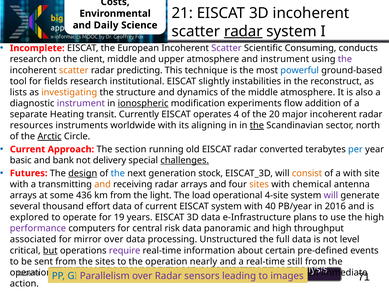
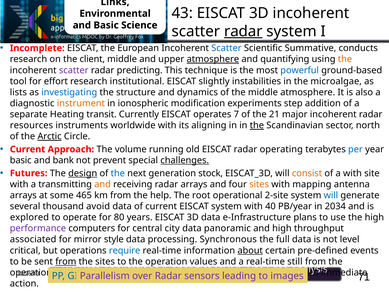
Costs: Costs -> Links
21: 21 -> 43
and Daily: Daily -> Basic
Scatter at (226, 48) colour: purple -> blue
Consuming: Consuming -> Summative
atmosphere at (213, 59) underline: none -> present
and instrument: instrument -> quantifying
the at (345, 59) colour: purple -> orange
scatter at (74, 70) colour: orange -> purple
fields: fields -> effort
reconstruct: reconstruct -> microalgae
investigating colour: orange -> blue
instrument at (81, 103) colour: purple -> orange
ionospheric underline: present -> none
flow: flow -> step
4: 4 -> 7
20: 20 -> 21
section: section -> volume
converted: converted -> operating
delivery: delivery -> prevent
chemical: chemical -> mapping
436: 436 -> 465
light: light -> help
load: load -> root
4-site: 4-site -> 2-site
will at (331, 195) colour: purple -> blue
effort: effort -> avoid
2016: 2016 -> 2034
19: 19 -> 80
risk: risk -> city
mirror over: over -> style
Unstructured: Unstructured -> Synchronous
but underline: present -> none
require colour: purple -> blue
about underline: none -> present
from at (66, 261) underline: none -> present
nearly: nearly -> values
